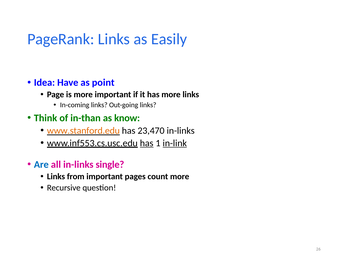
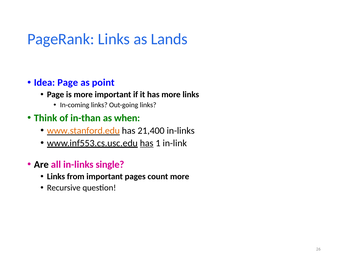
Easily: Easily -> Lands
Idea Have: Have -> Page
know: know -> when
23,470: 23,470 -> 21,400
in-link underline: present -> none
Are colour: blue -> black
